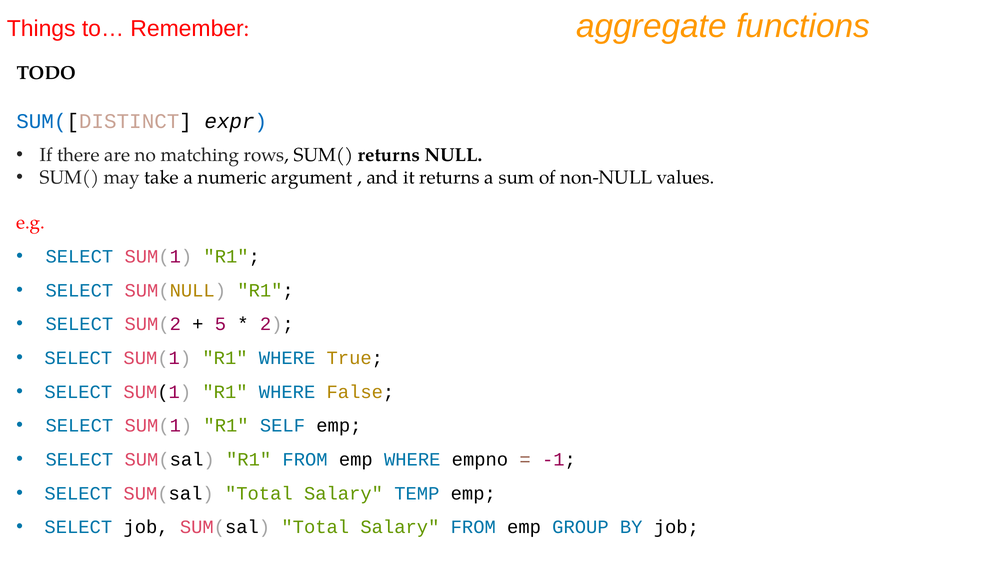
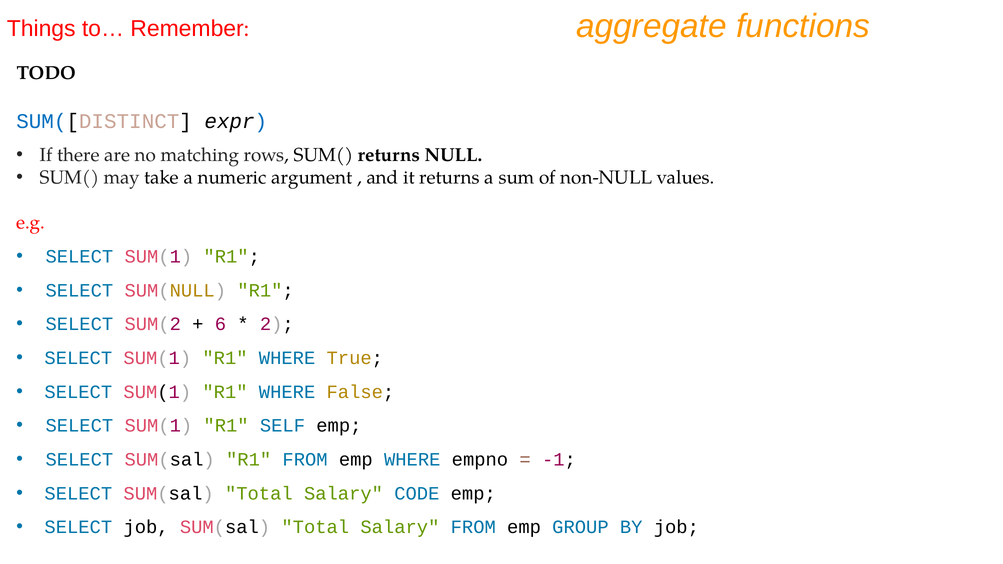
5: 5 -> 6
TEMP: TEMP -> CODE
